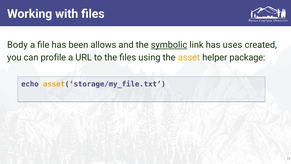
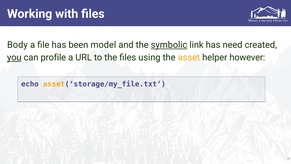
allows: allows -> model
uses: uses -> need
you underline: none -> present
package: package -> however
